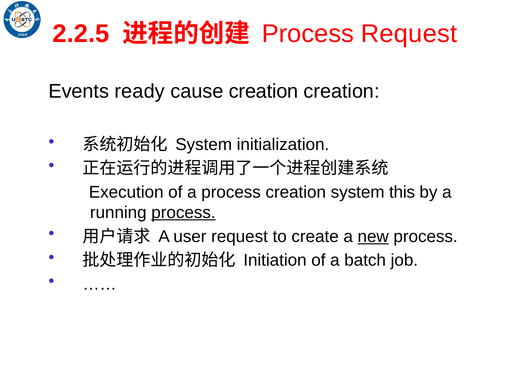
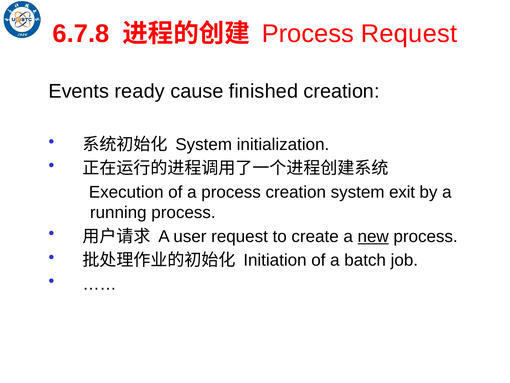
2.2.5: 2.2.5 -> 6.7.8
cause creation: creation -> finished
this: this -> exit
process at (183, 212) underline: present -> none
